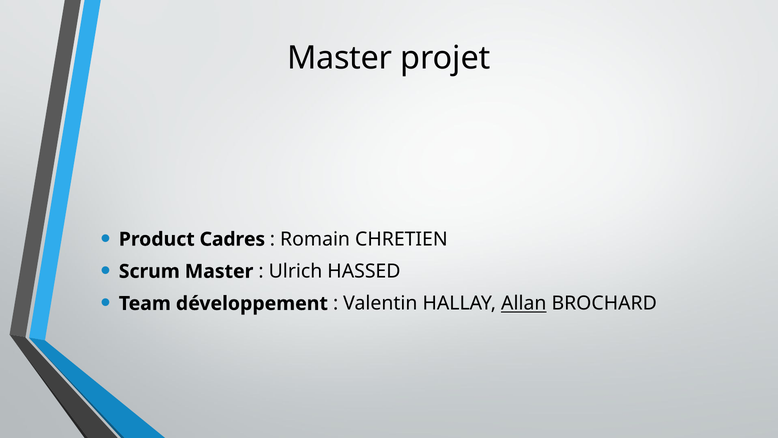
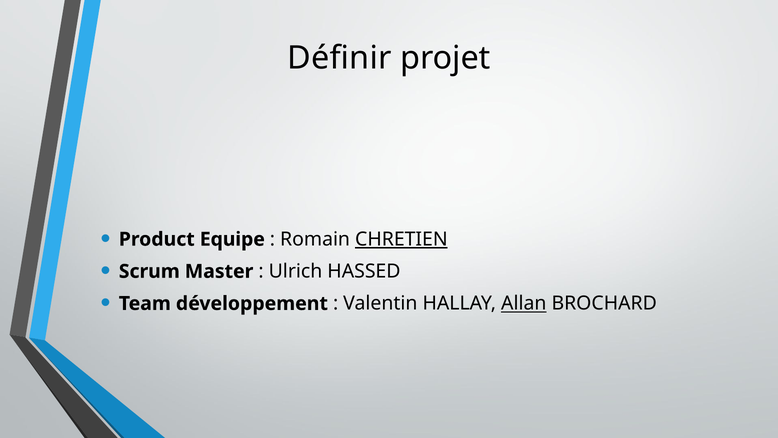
Master at (340, 58): Master -> Définir
Cadres: Cadres -> Equipe
CHRETIEN underline: none -> present
